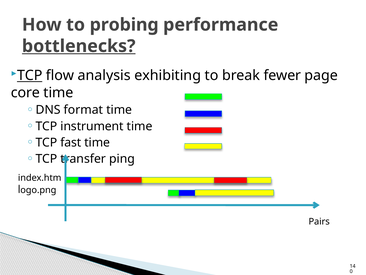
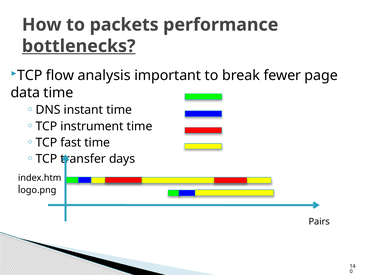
probing: probing -> packets
TCP at (30, 75) underline: present -> none
exhibiting: exhibiting -> important
core: core -> data
format: format -> instant
ping: ping -> days
